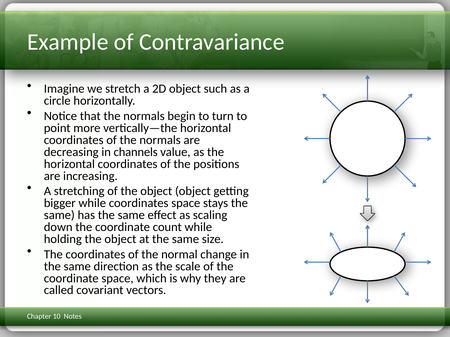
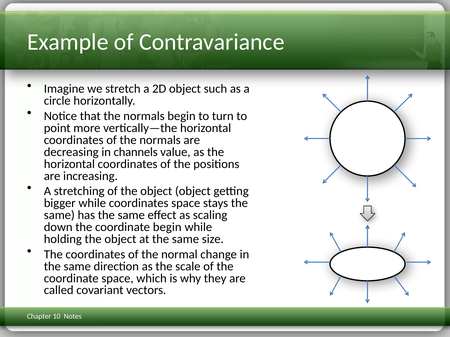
coordinate count: count -> begin
